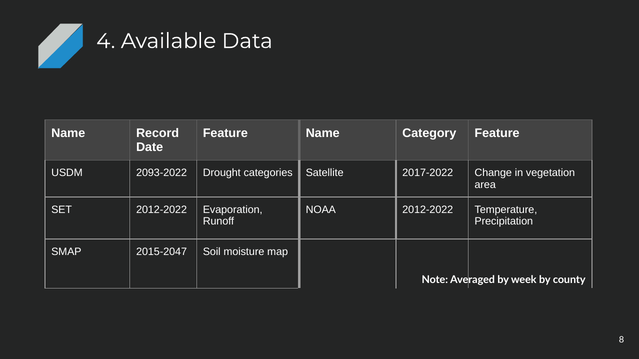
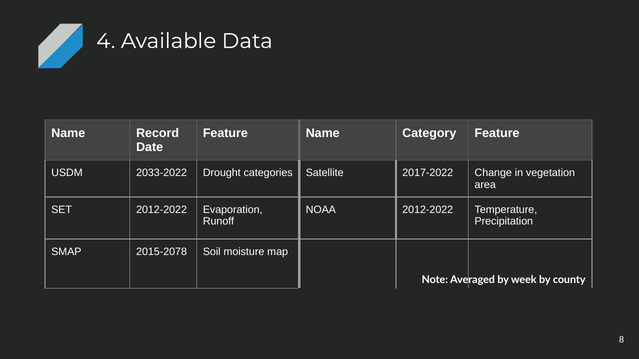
2093-2022: 2093-2022 -> 2033-2022
2015-2047: 2015-2047 -> 2015-2078
